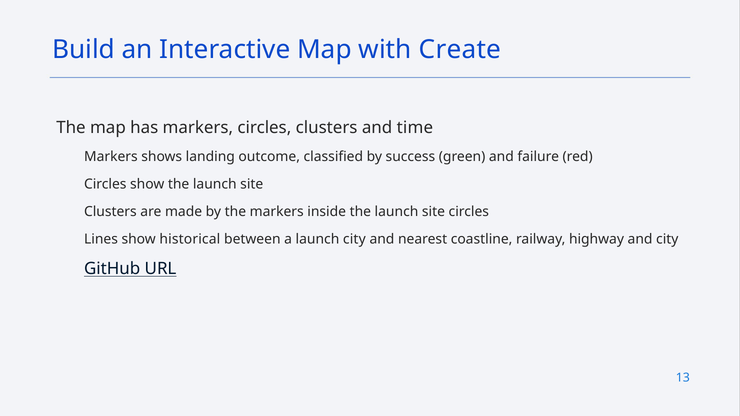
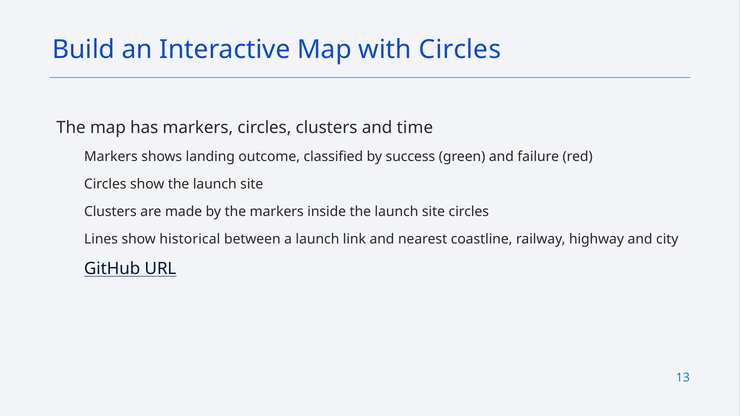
with Create: Create -> Circles
launch city: city -> link
